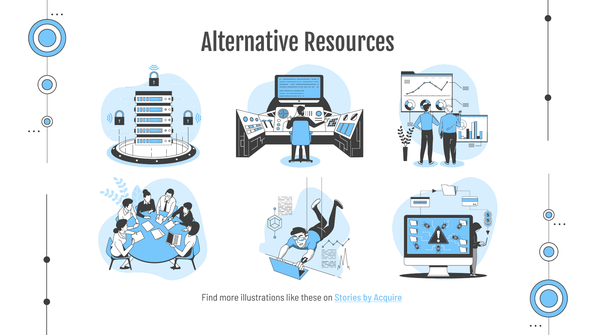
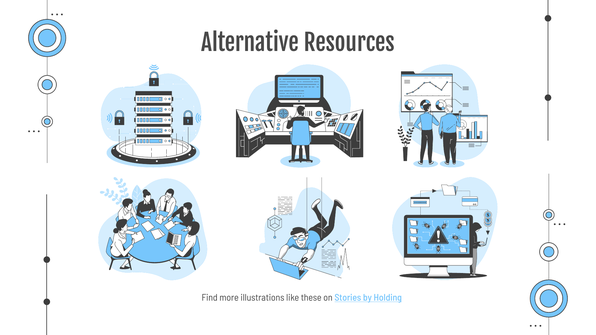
Acquire: Acquire -> Holding
